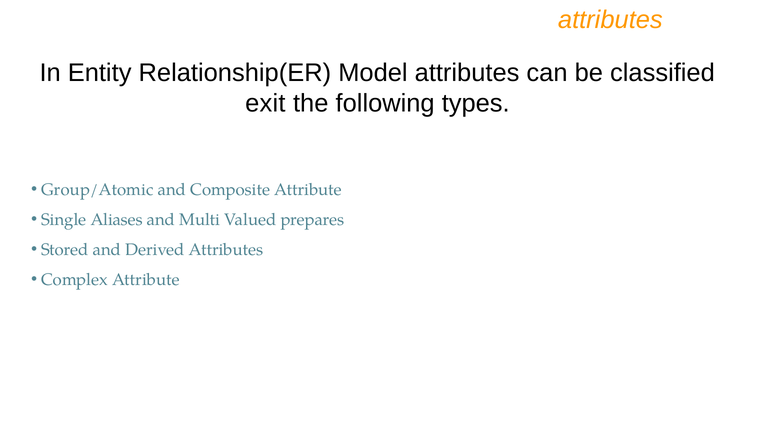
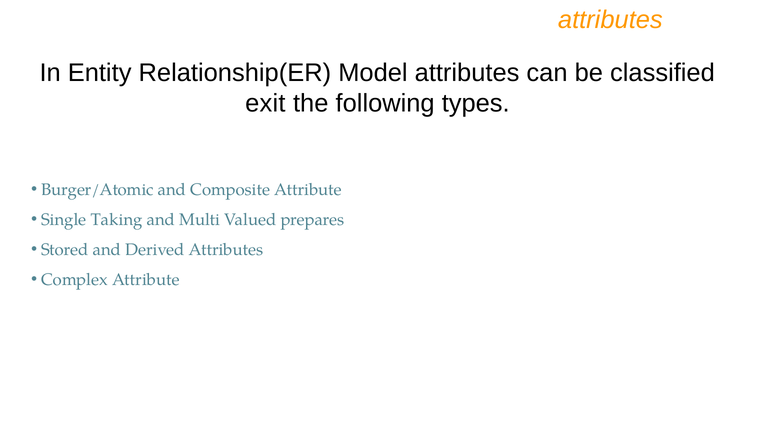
Group/Atomic: Group/Atomic -> Burger/Atomic
Aliases: Aliases -> Taking
